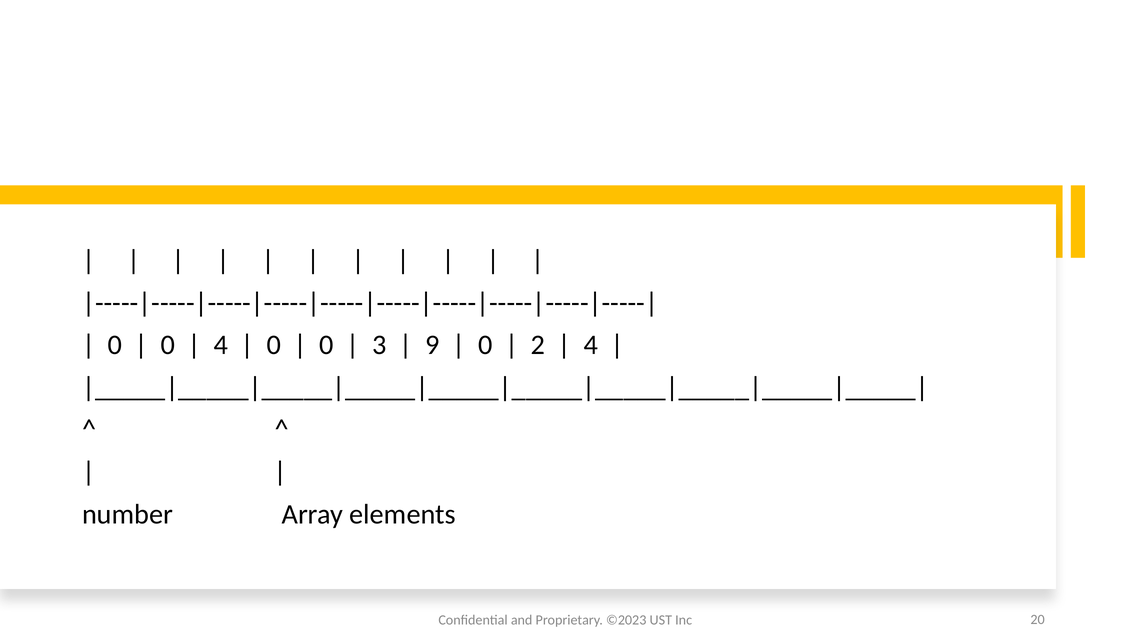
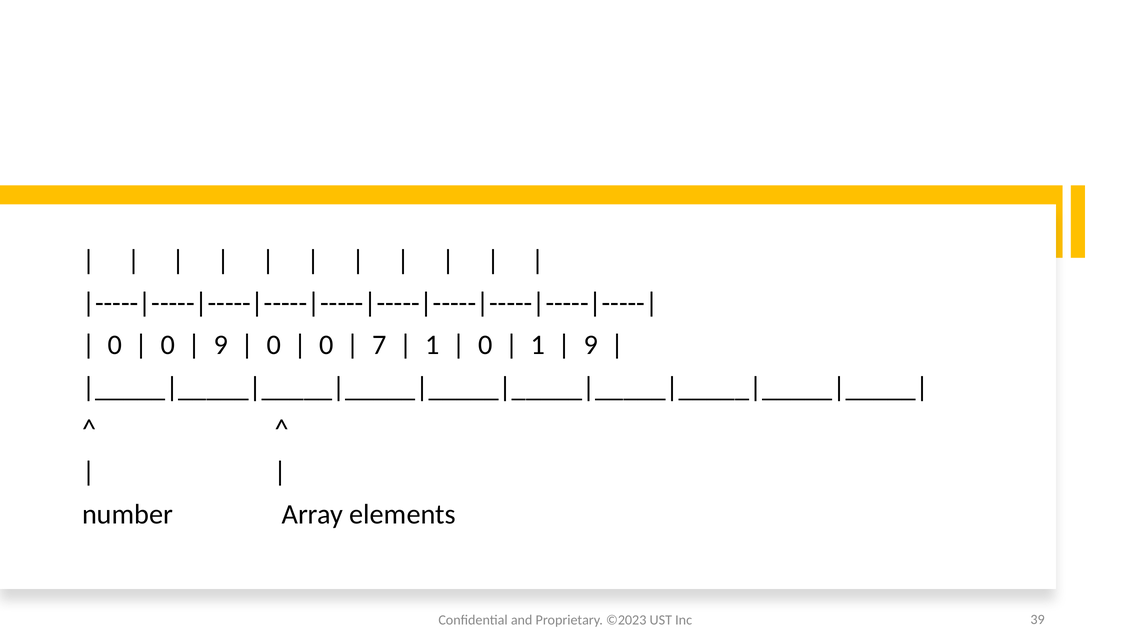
4 at (221, 345): 4 -> 9
3: 3 -> 7
9 at (432, 345): 9 -> 1
2 at (538, 345): 2 -> 1
4 at (591, 345): 4 -> 9
20: 20 -> 39
